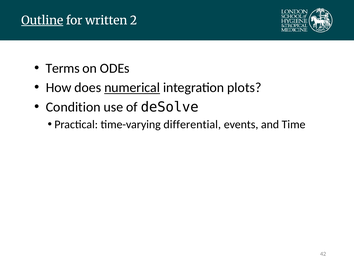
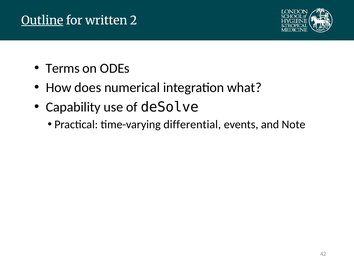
numerical underline: present -> none
plots: plots -> what
Condition: Condition -> Capability
Time: Time -> Note
